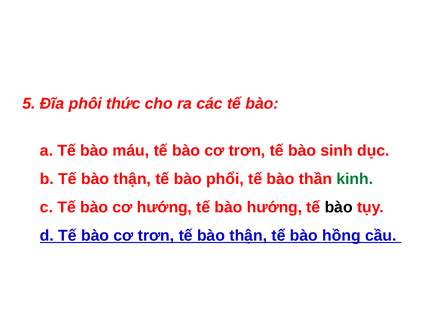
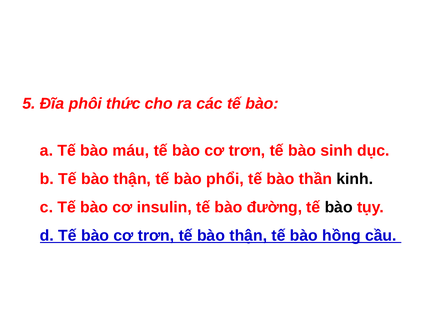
kinh colour: green -> black
cơ hướng: hướng -> insulin
bào hướng: hướng -> đường
